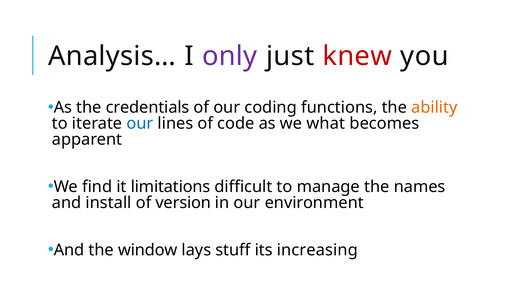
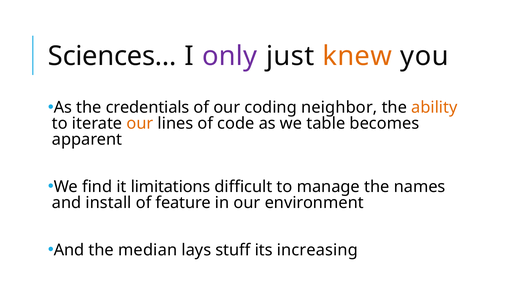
Analysis…: Analysis… -> Sciences…
knew colour: red -> orange
functions: functions -> neighbor
our at (140, 124) colour: blue -> orange
what: what -> table
version: version -> feature
window: window -> median
